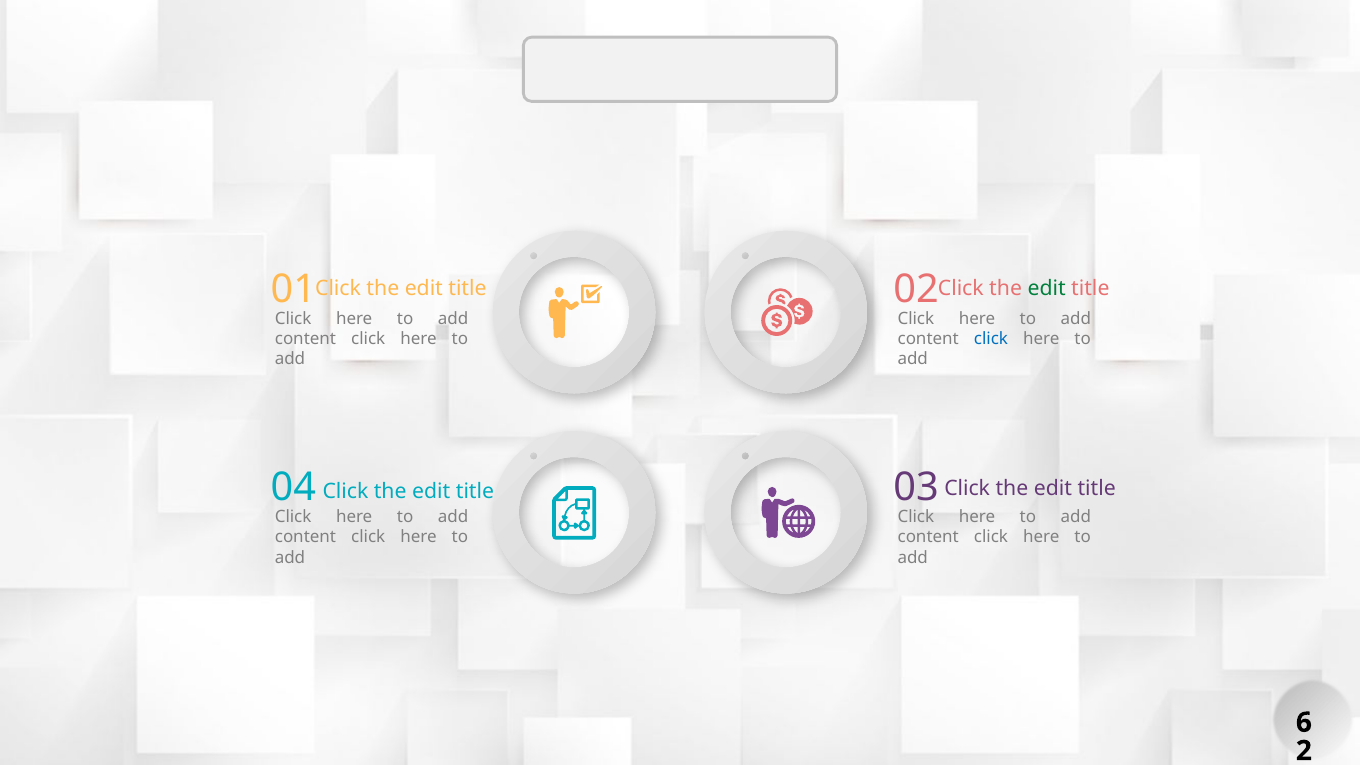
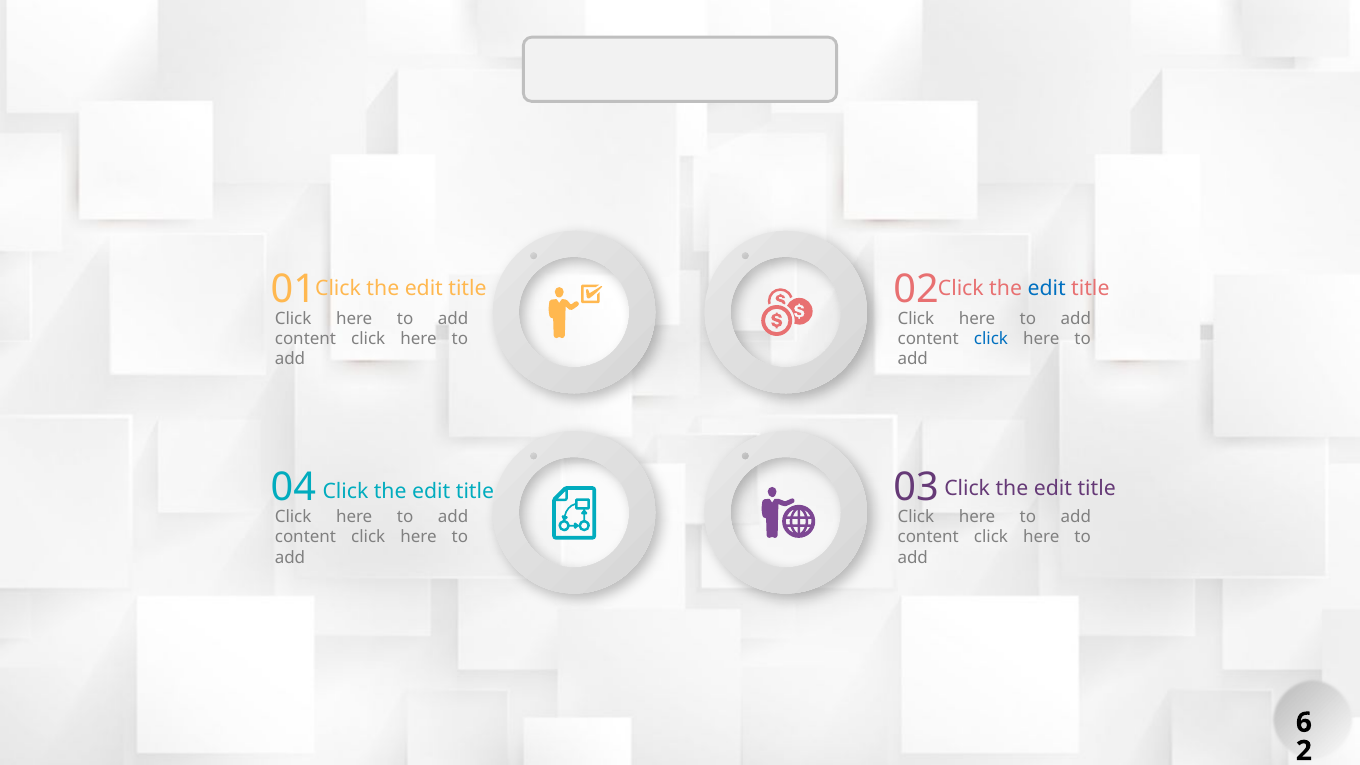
edit at (1047, 288) colour: green -> blue
